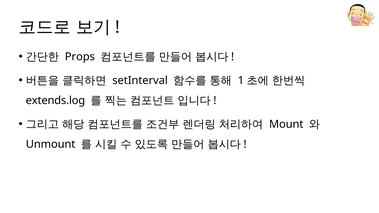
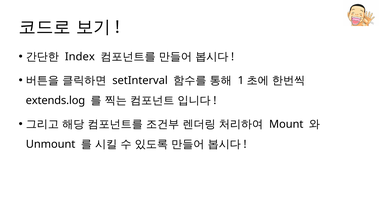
Props: Props -> Index
